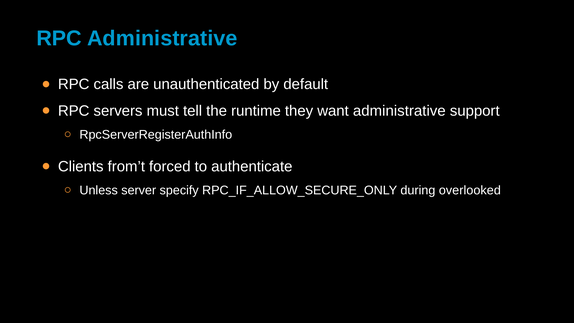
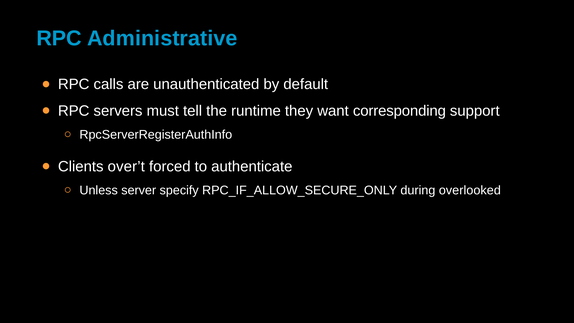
want administrative: administrative -> corresponding
from’t: from’t -> over’t
